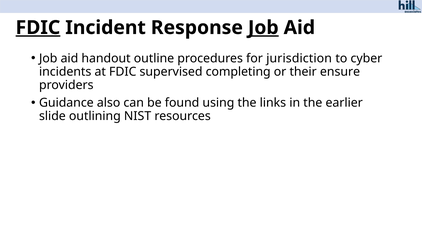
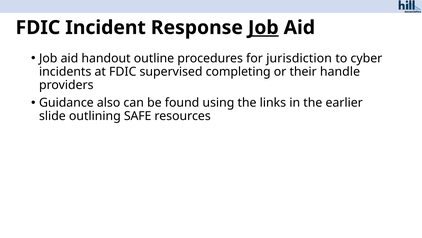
FDIC at (38, 28) underline: present -> none
ensure: ensure -> handle
NIST: NIST -> SAFE
